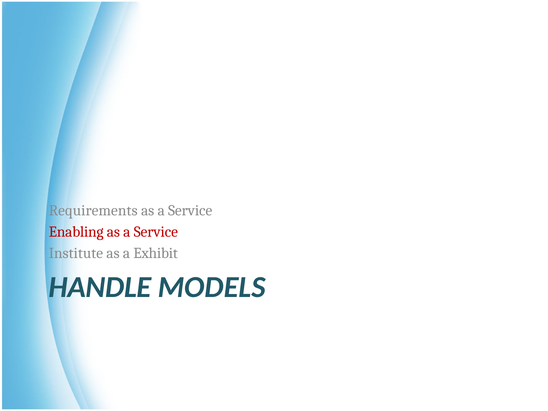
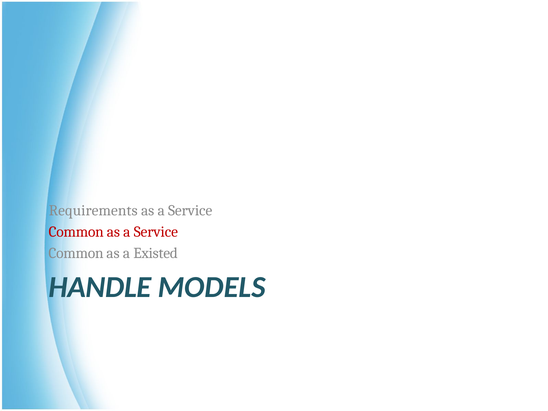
Enabling at (76, 232): Enabling -> Common
Institute at (76, 253): Institute -> Common
Exhibit: Exhibit -> Existed
